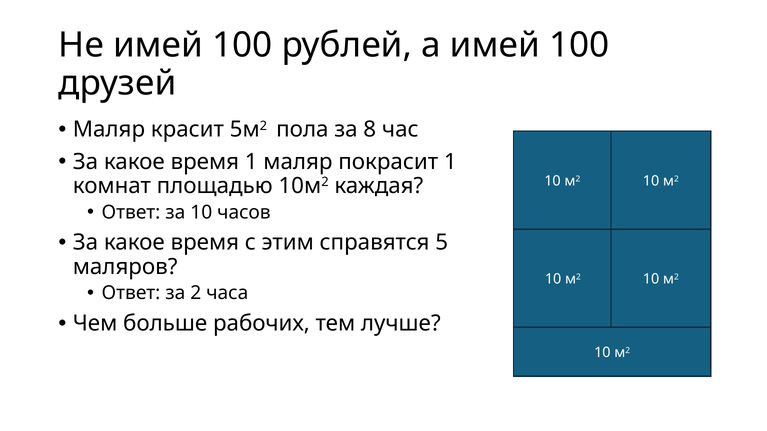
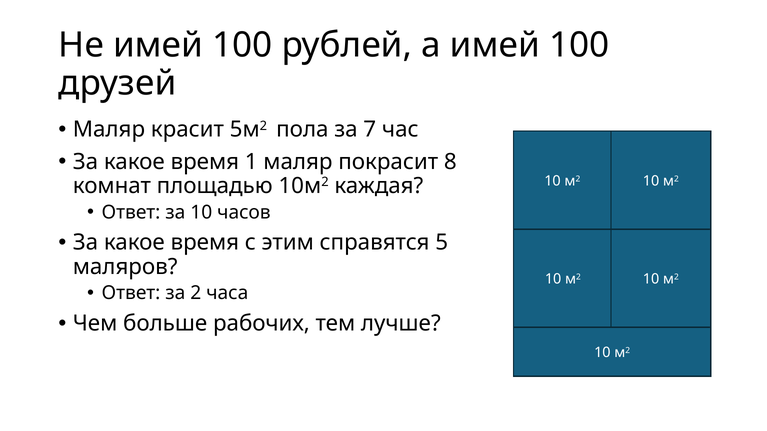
8: 8 -> 7
покрасит 1: 1 -> 8
